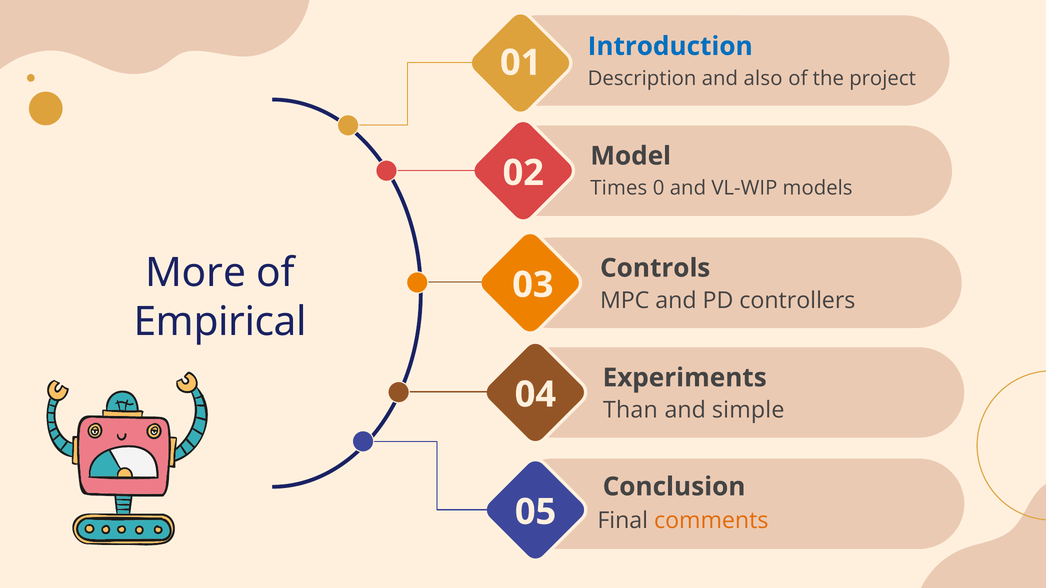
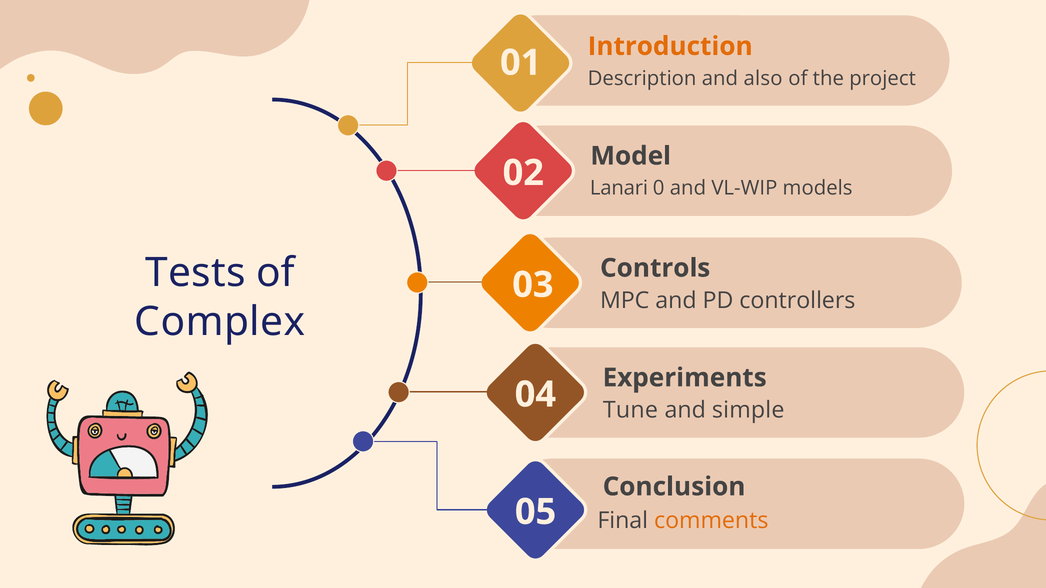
Introduction colour: blue -> orange
Times: Times -> Lanari
More: More -> Tests
Empirical: Empirical -> Complex
Than: Than -> Tune
